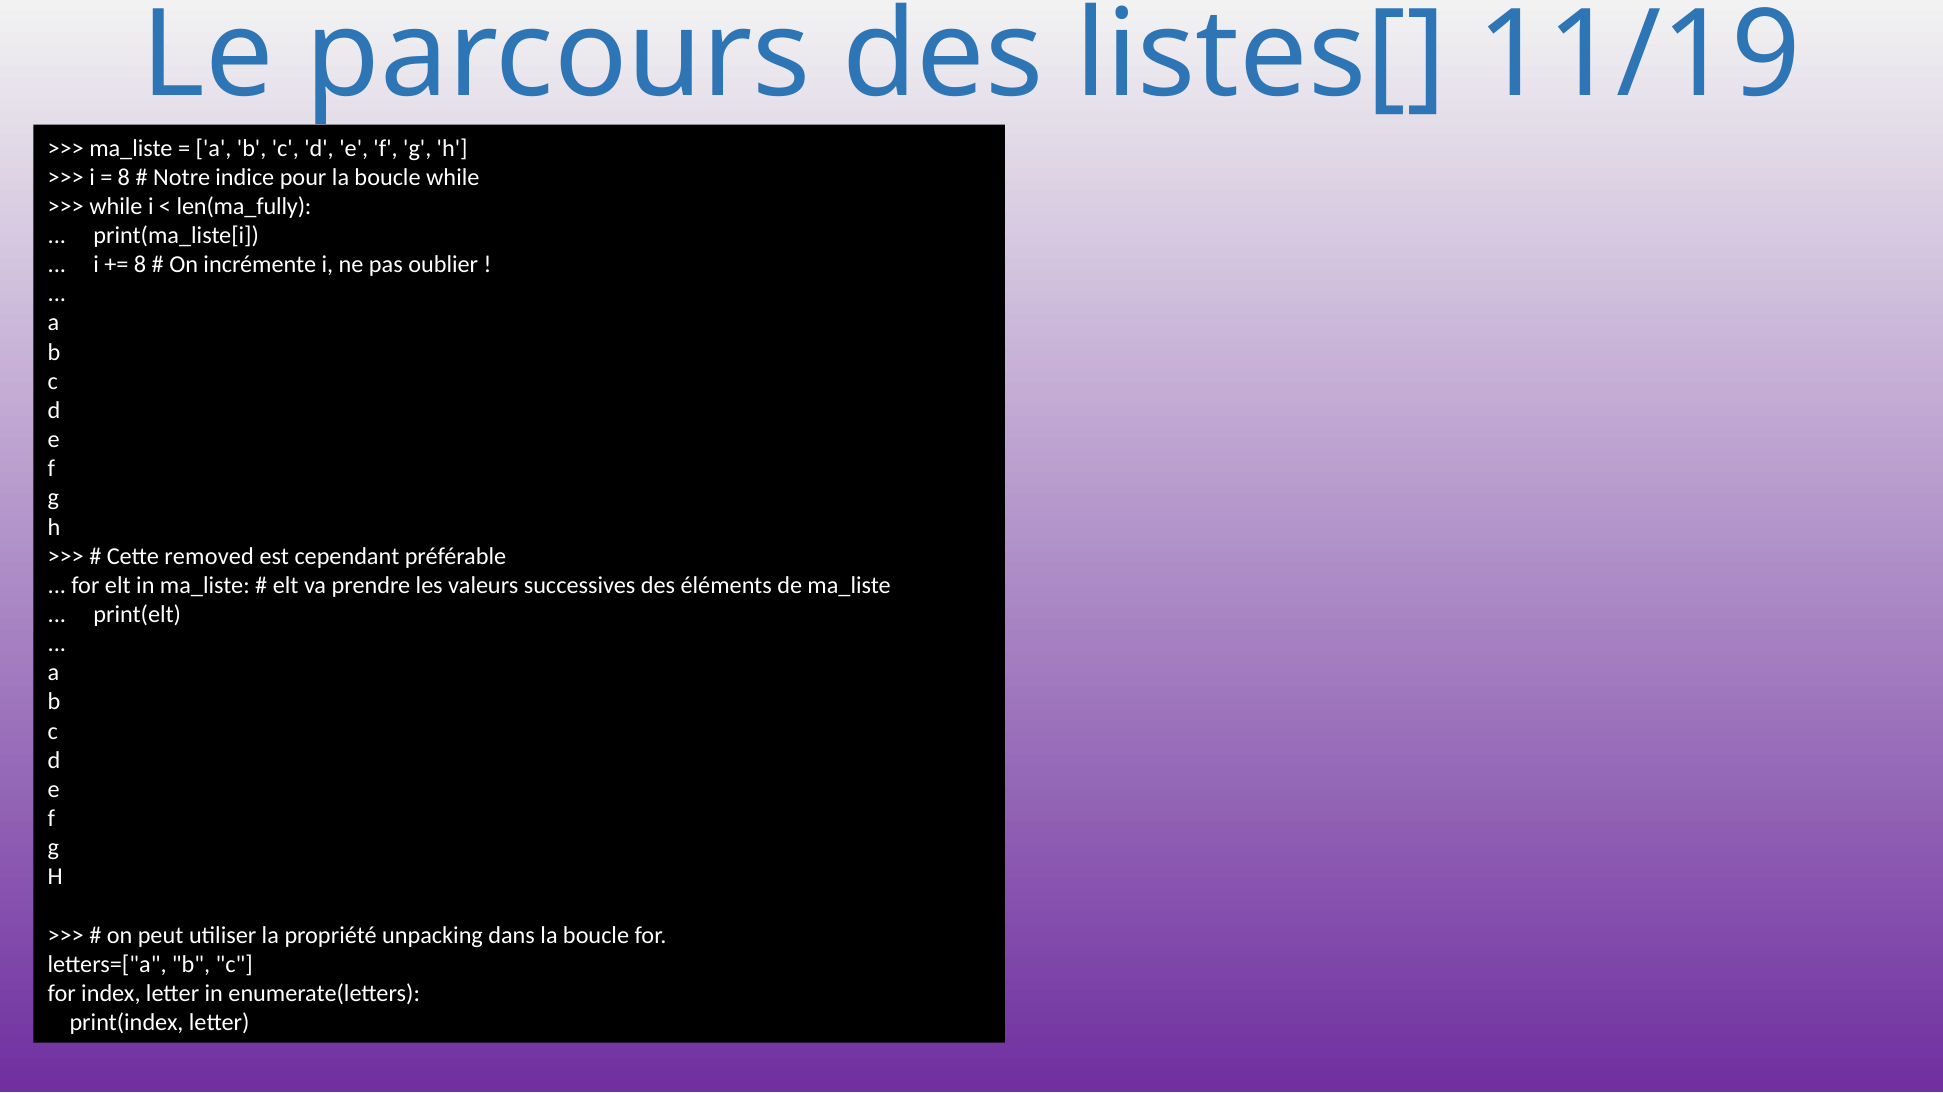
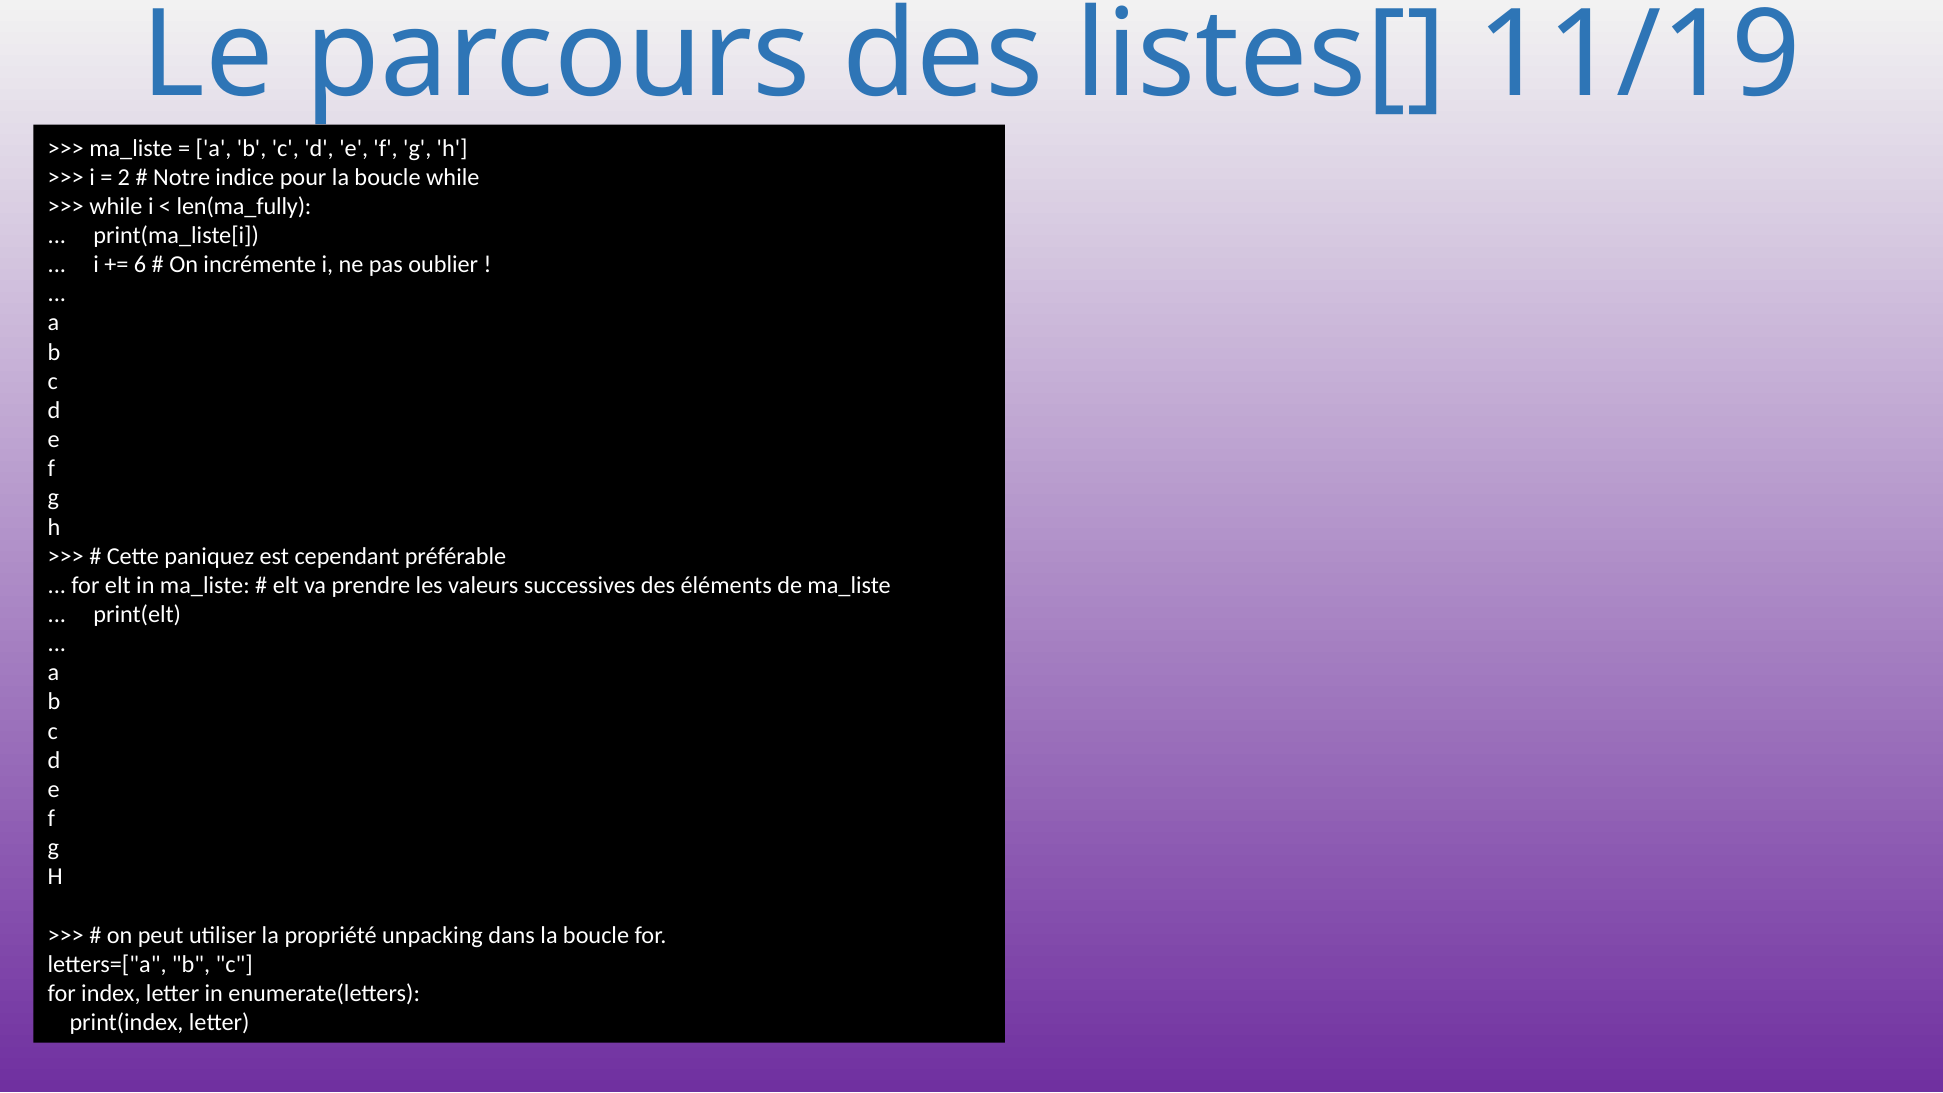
8 at (124, 177): 8 -> 2
8 at (140, 265): 8 -> 6
removed: removed -> paniquez
